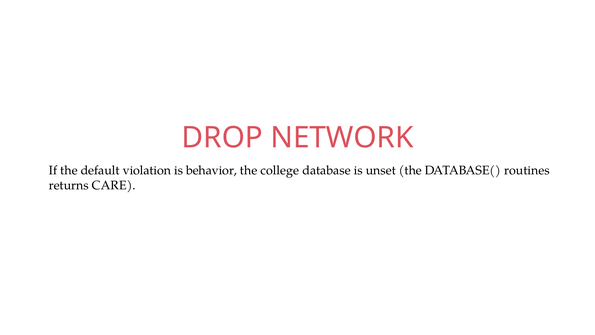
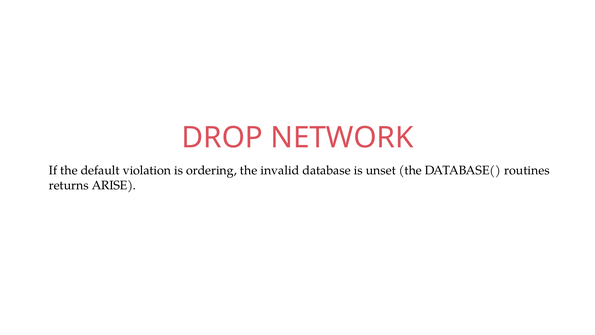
behavior: behavior -> ordering
college: college -> invalid
CARE: CARE -> ARISE
